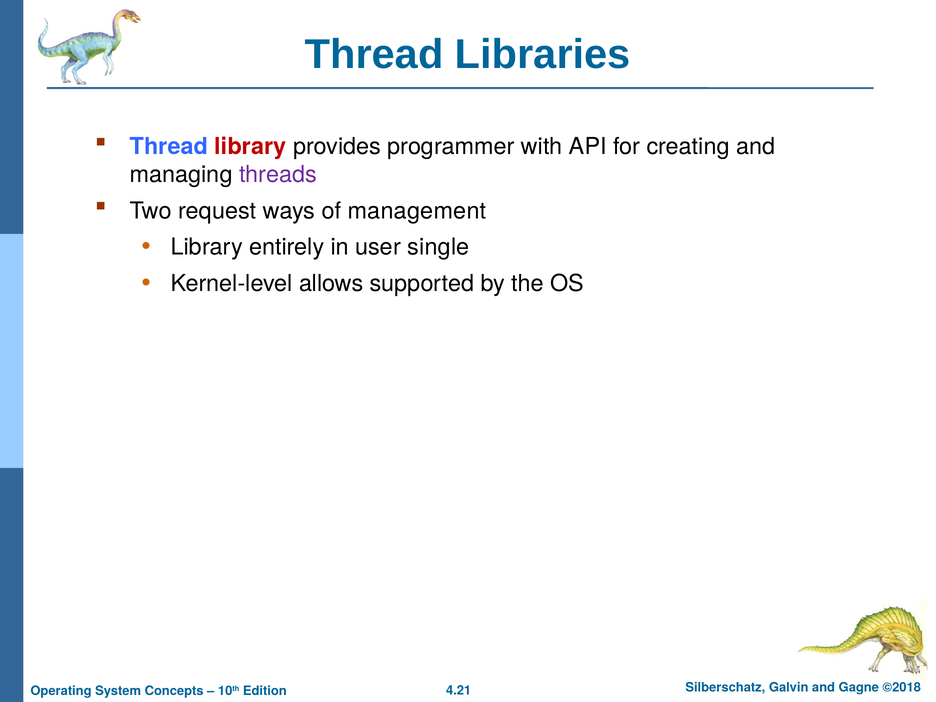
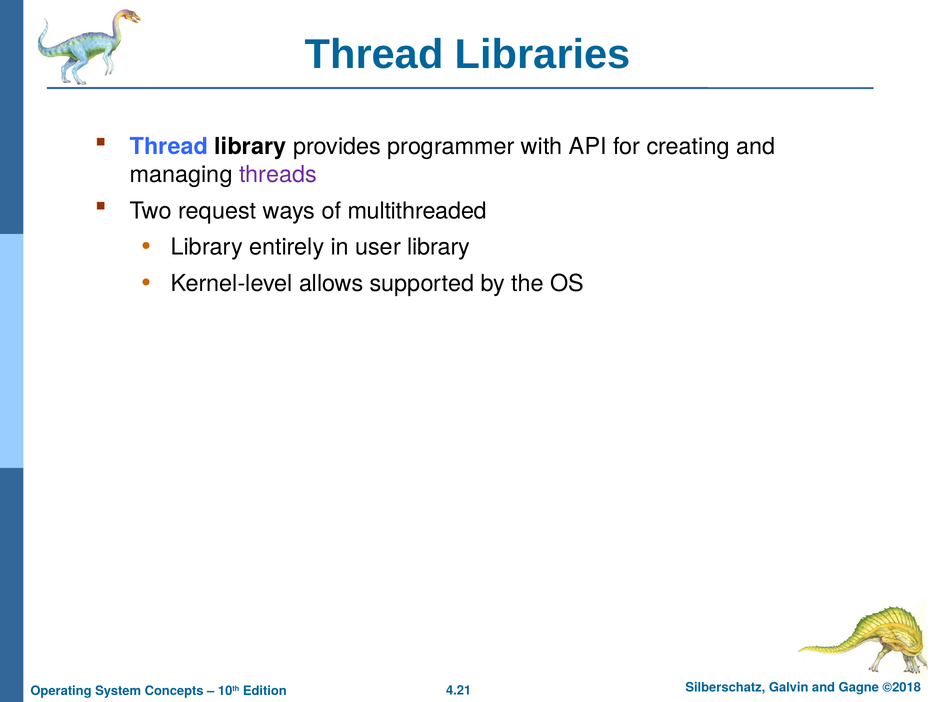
library at (250, 147) colour: red -> black
management: management -> multithreaded
user single: single -> library
